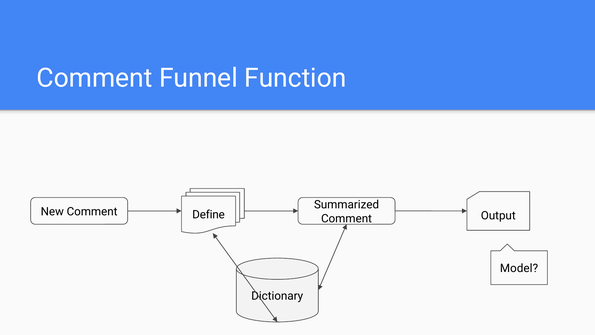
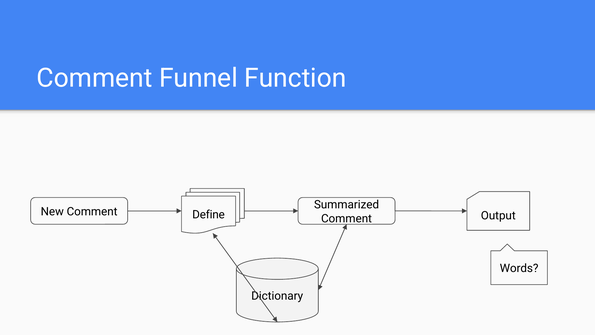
Model: Model -> Words
